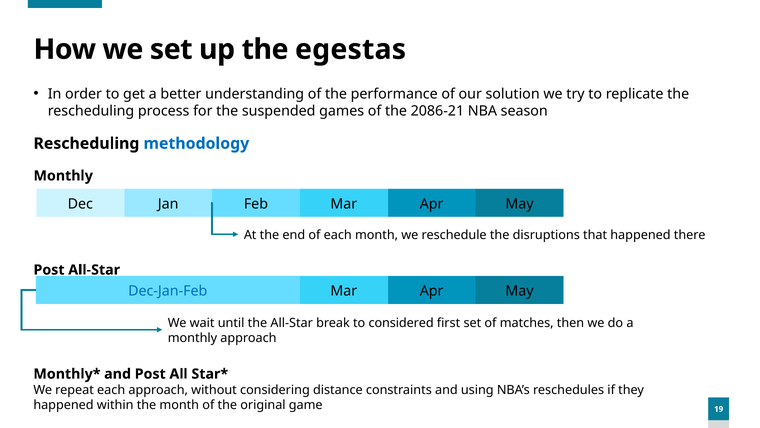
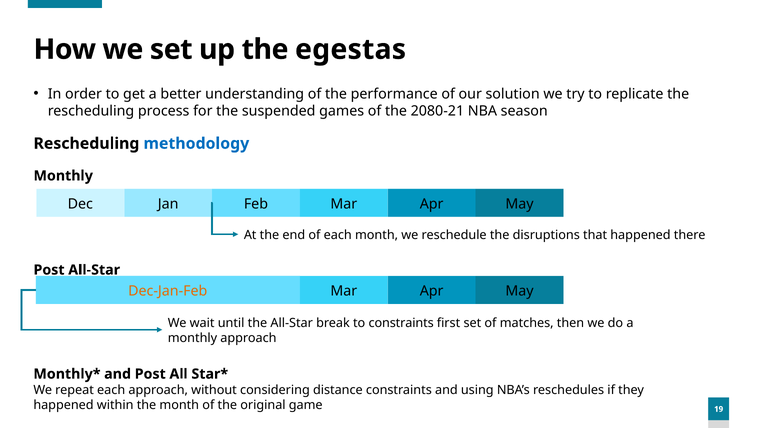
2086-21: 2086-21 -> 2080-21
Dec-Jan-Feb colour: blue -> orange
to considered: considered -> constraints
